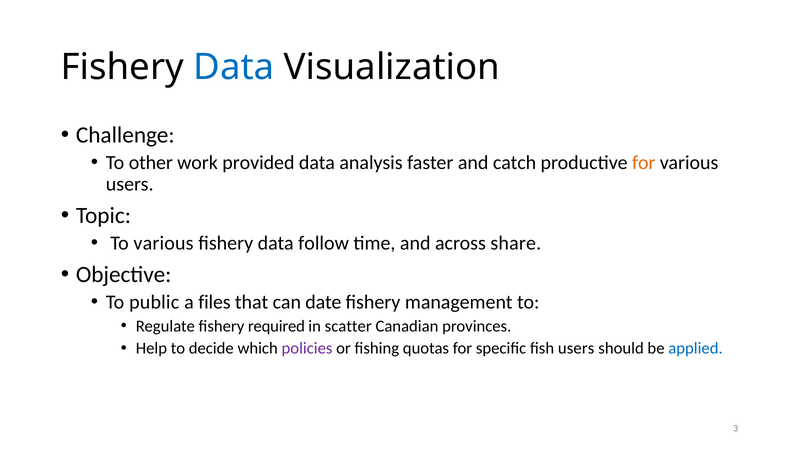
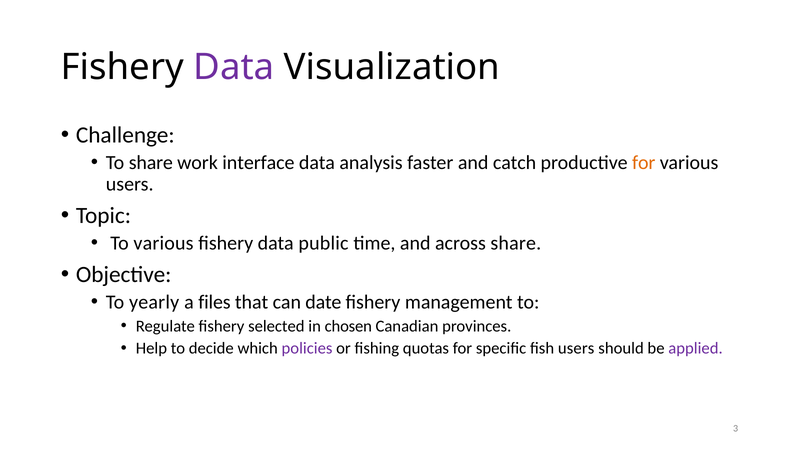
Data at (234, 67) colour: blue -> purple
To other: other -> share
provided: provided -> interface
follow: follow -> public
public: public -> yearly
required: required -> selected
scatter: scatter -> chosen
applied colour: blue -> purple
